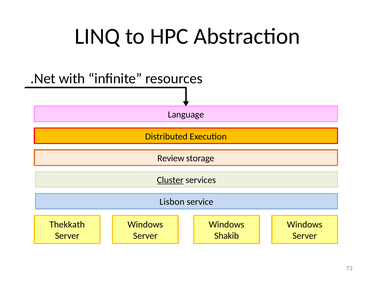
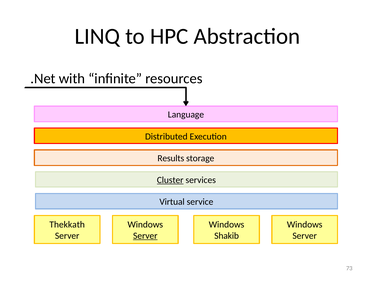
Review: Review -> Results
Lisbon: Lisbon -> Virtual
Server at (145, 236) underline: none -> present
